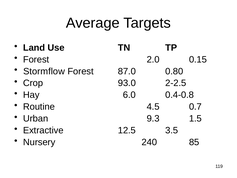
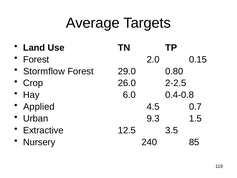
87.0: 87.0 -> 29.0
93.0: 93.0 -> 26.0
Routine: Routine -> Applied
